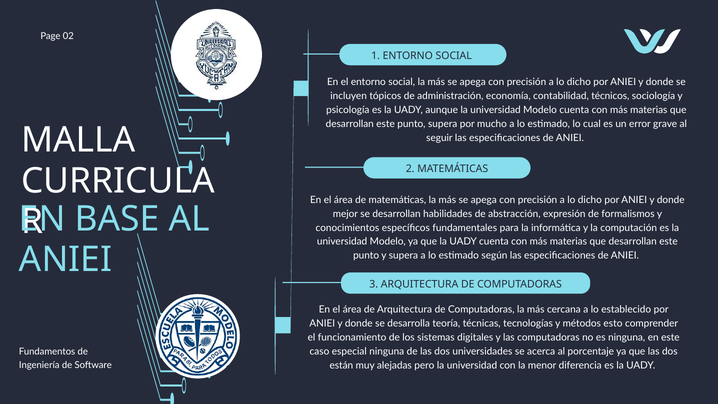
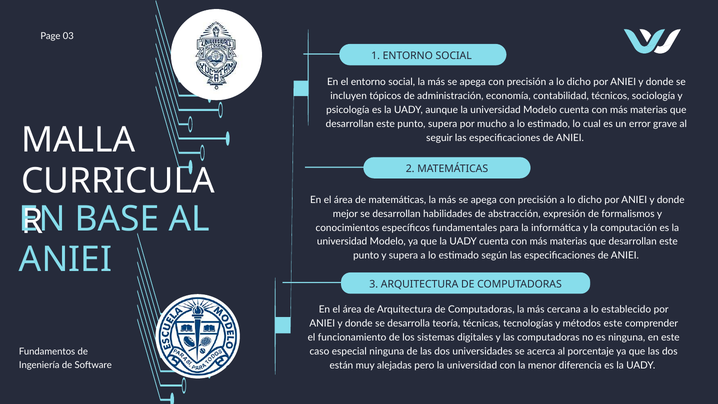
02: 02 -> 03
métodos esto: esto -> este
